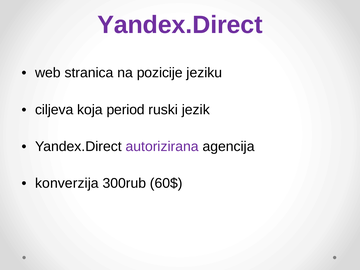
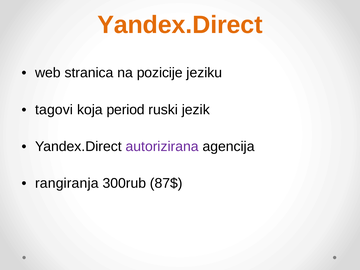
Yandex.Direct at (180, 25) colour: purple -> orange
ciljeva: ciljeva -> tagovi
konverzija: konverzija -> rangiranja
60$: 60$ -> 87$
